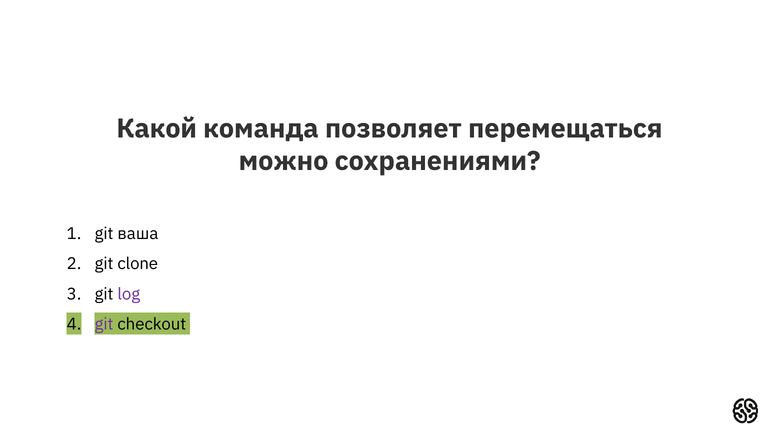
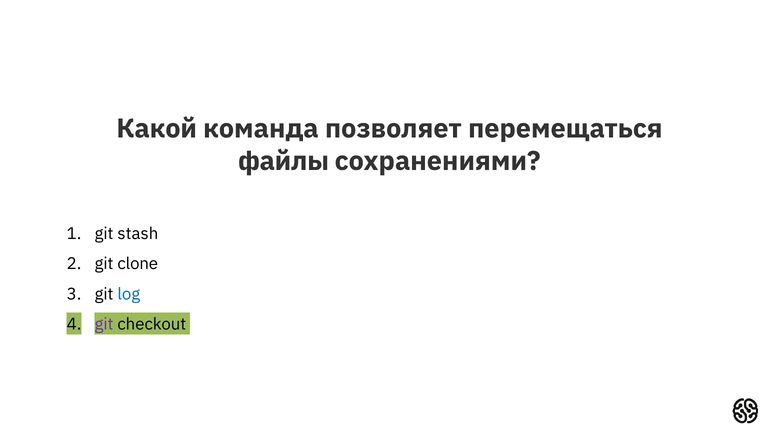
можно: можно -> файлы
ваша: ваша -> stash
log colour: purple -> blue
